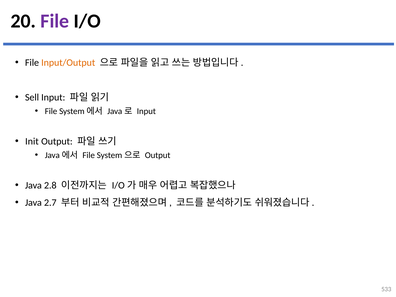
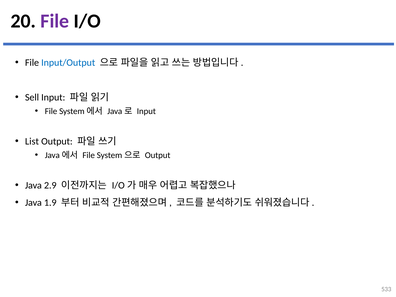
Input/Output colour: orange -> blue
Init: Init -> List
2.8: 2.8 -> 2.9
2.7: 2.7 -> 1.9
